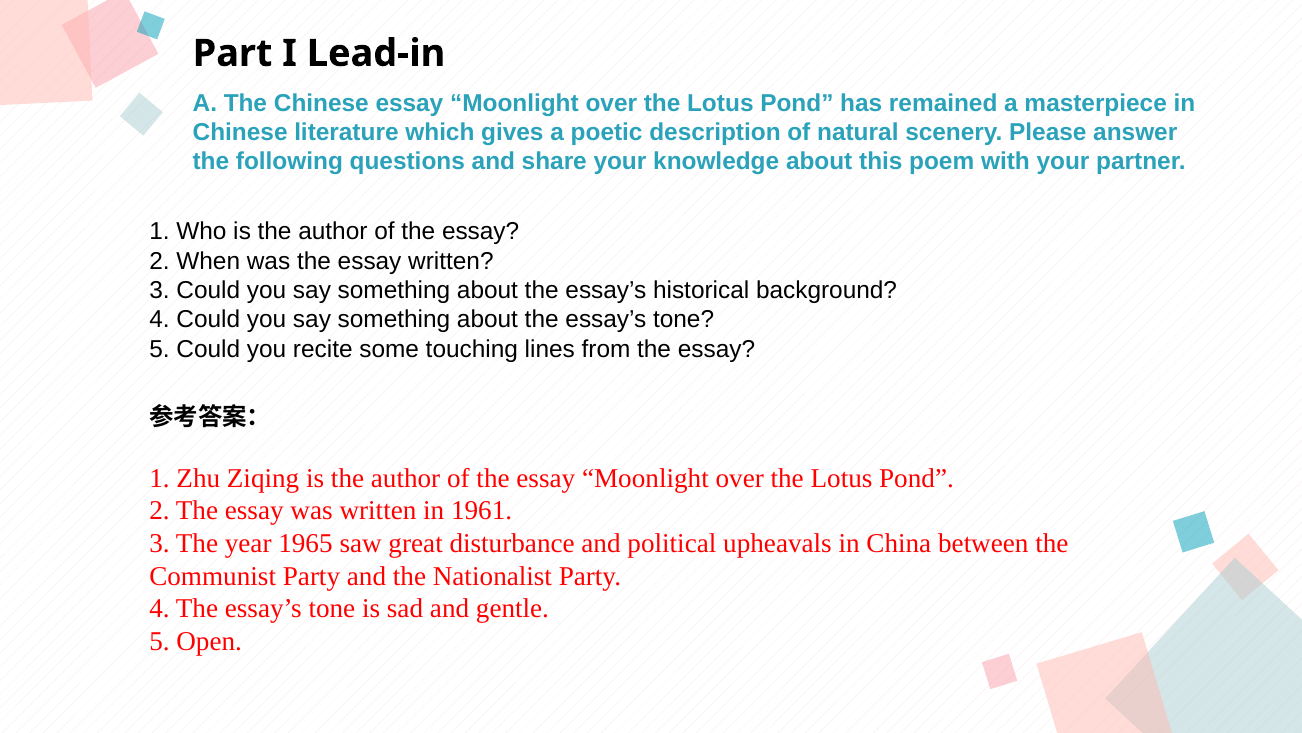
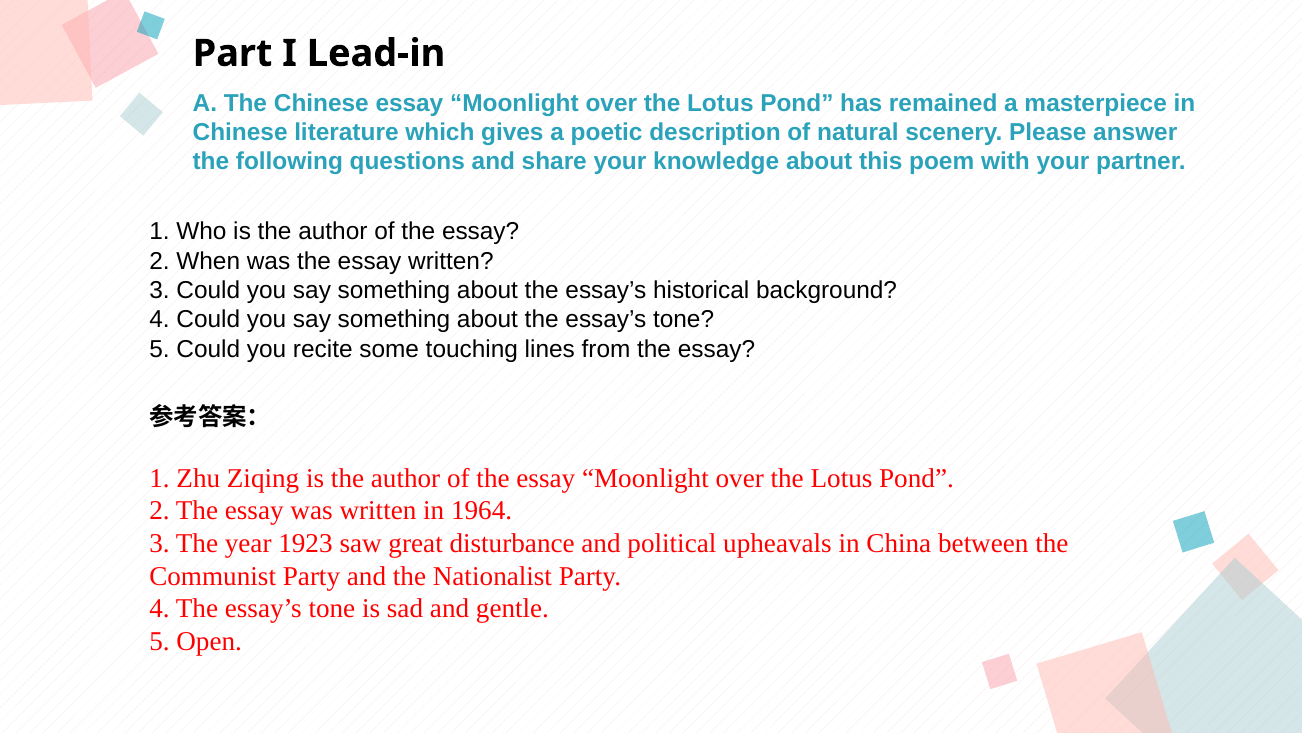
1961: 1961 -> 1964
1965: 1965 -> 1923
